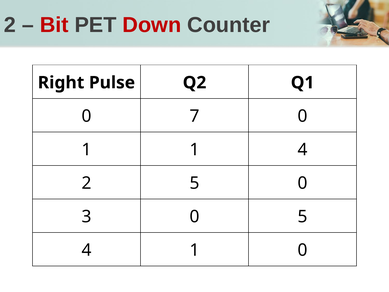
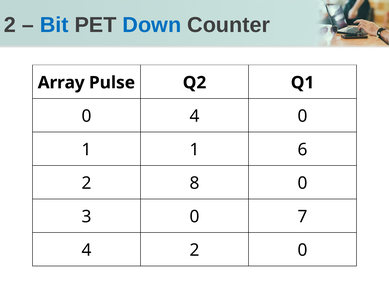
Bit colour: red -> blue
Down colour: red -> blue
Right: Right -> Array
0 7: 7 -> 4
1 4: 4 -> 6
2 5: 5 -> 8
0 5: 5 -> 7
4 1: 1 -> 2
